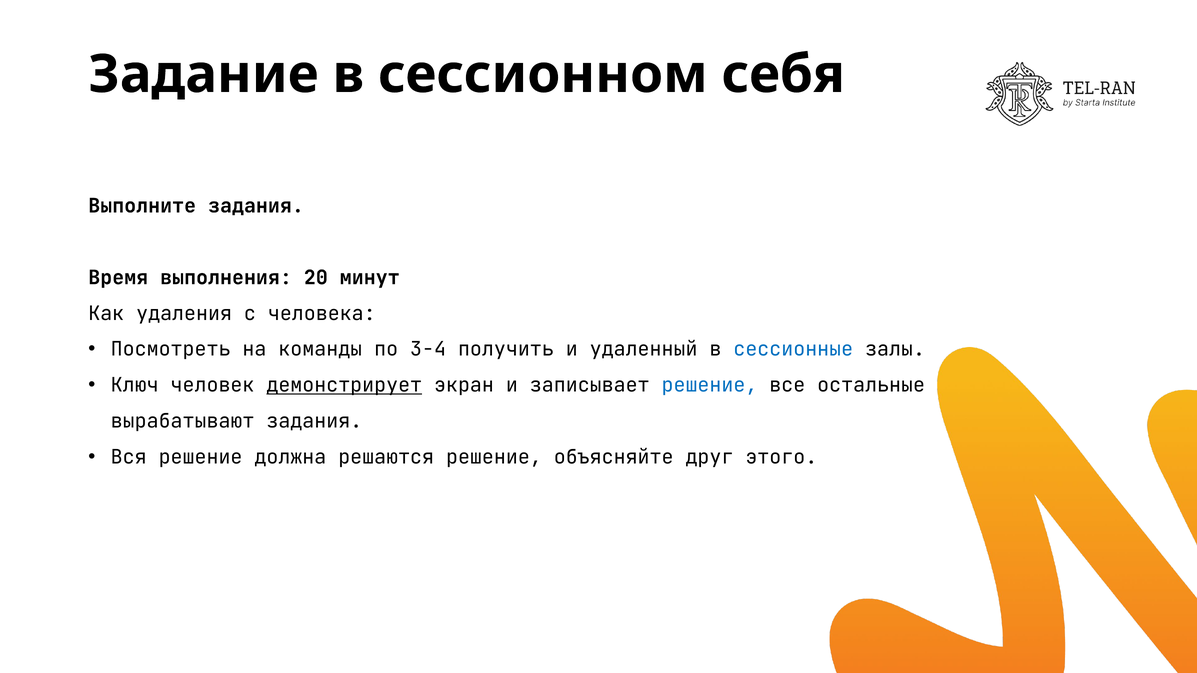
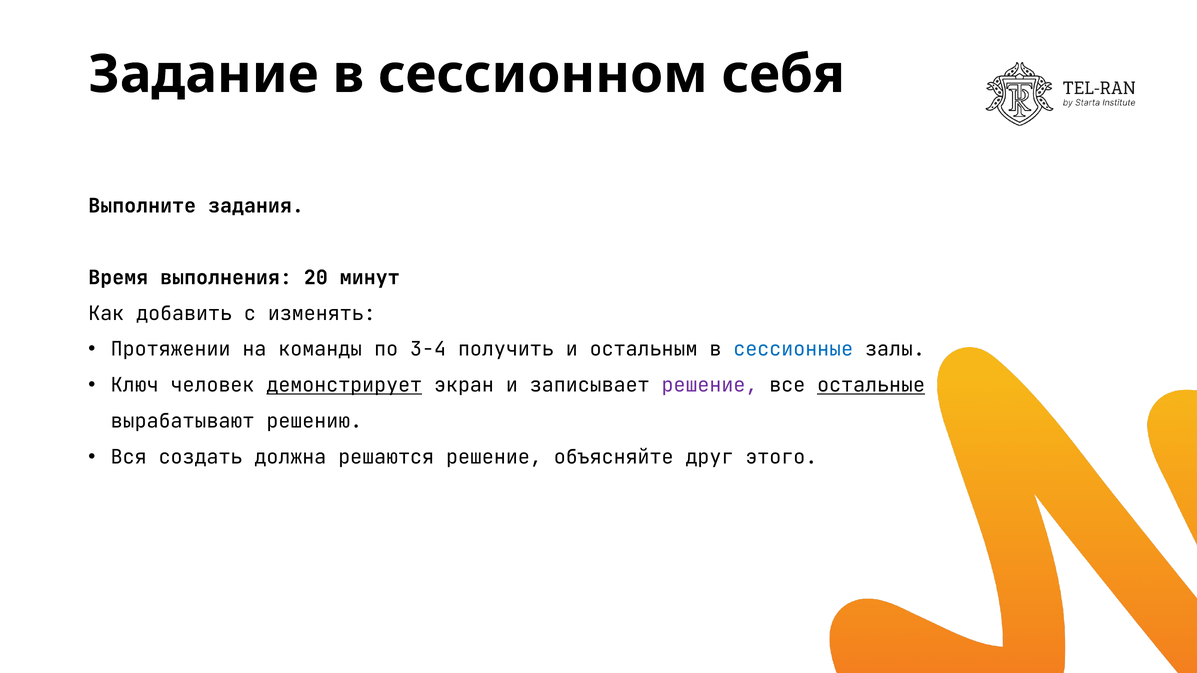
удаления: удаления -> добавить
человека: человека -> изменять
Посмотреть: Посмотреть -> Протяжении
удаленный: удаленный -> остальным
решение at (709, 385) colour: blue -> purple
остальные underline: none -> present
вырабатывают задания: задания -> решению
Вся решение: решение -> создать
